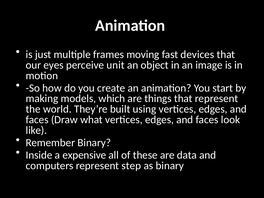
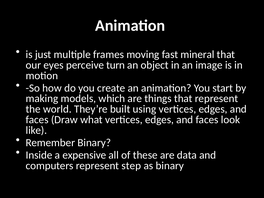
devices: devices -> mineral
unit: unit -> turn
